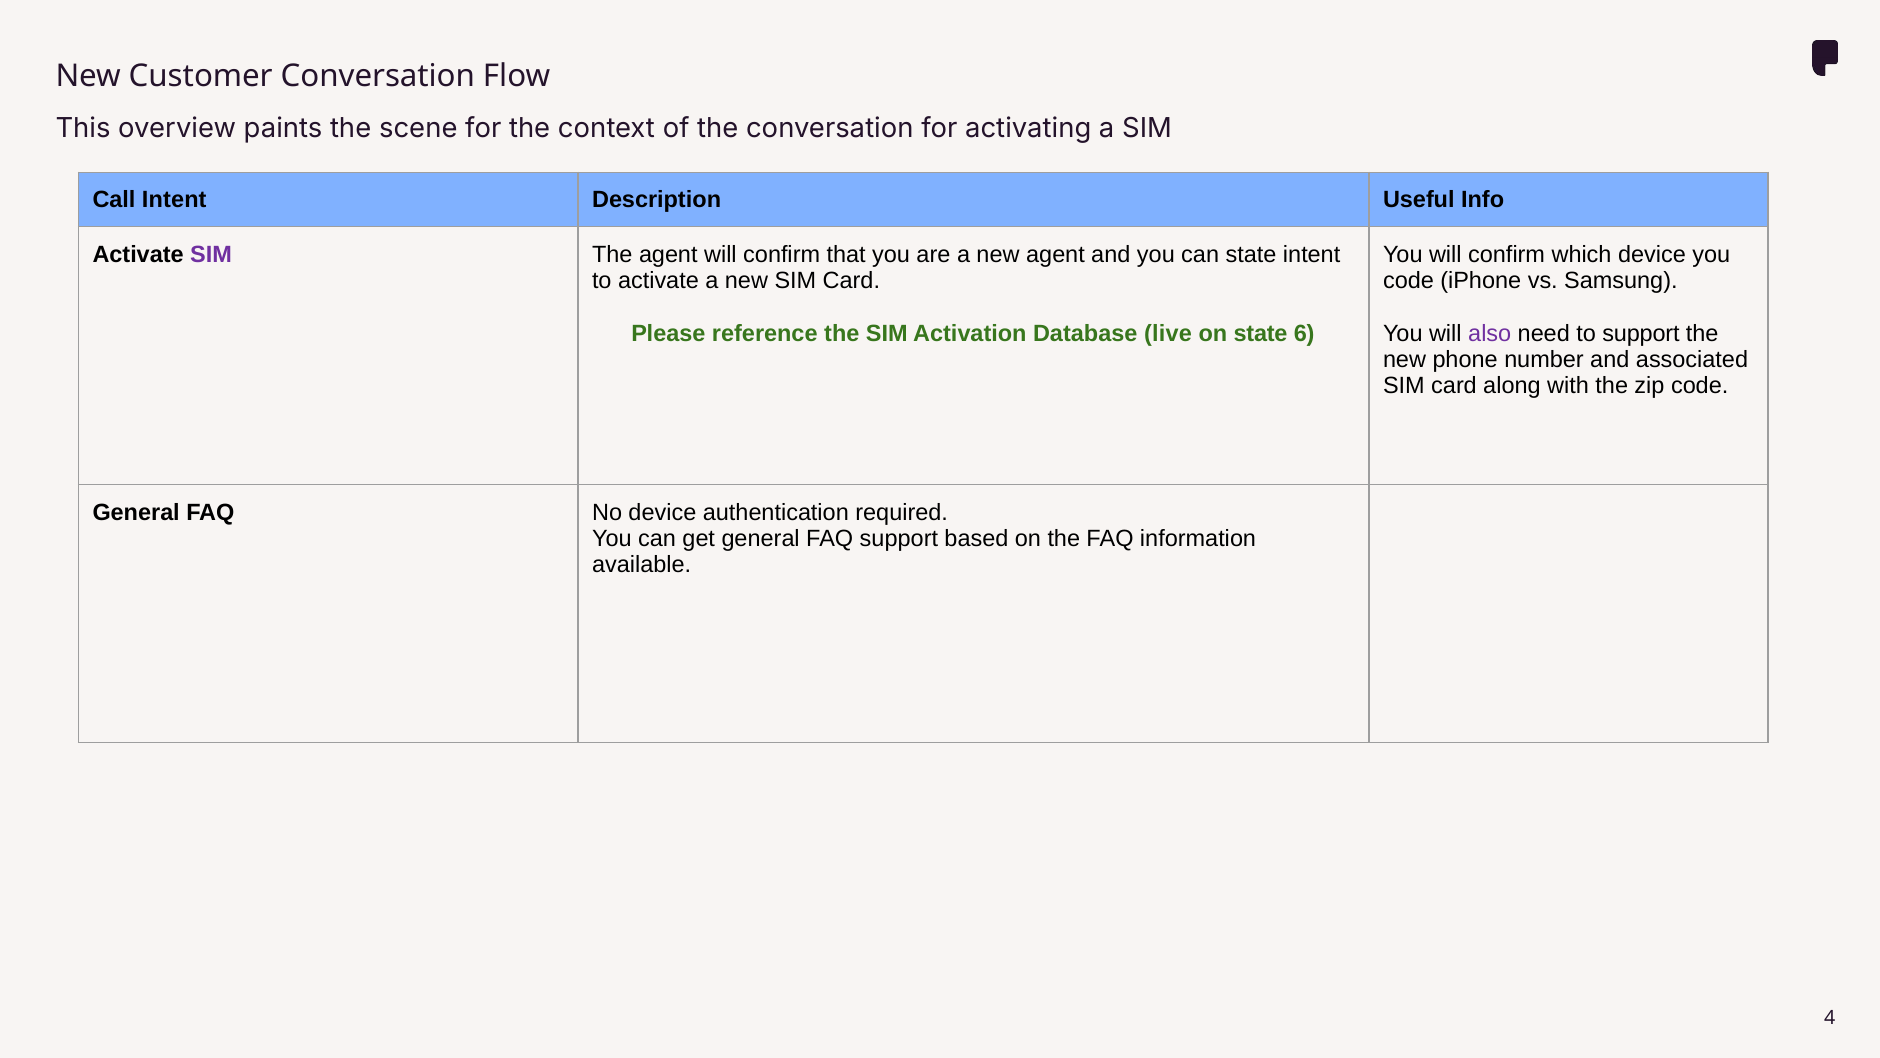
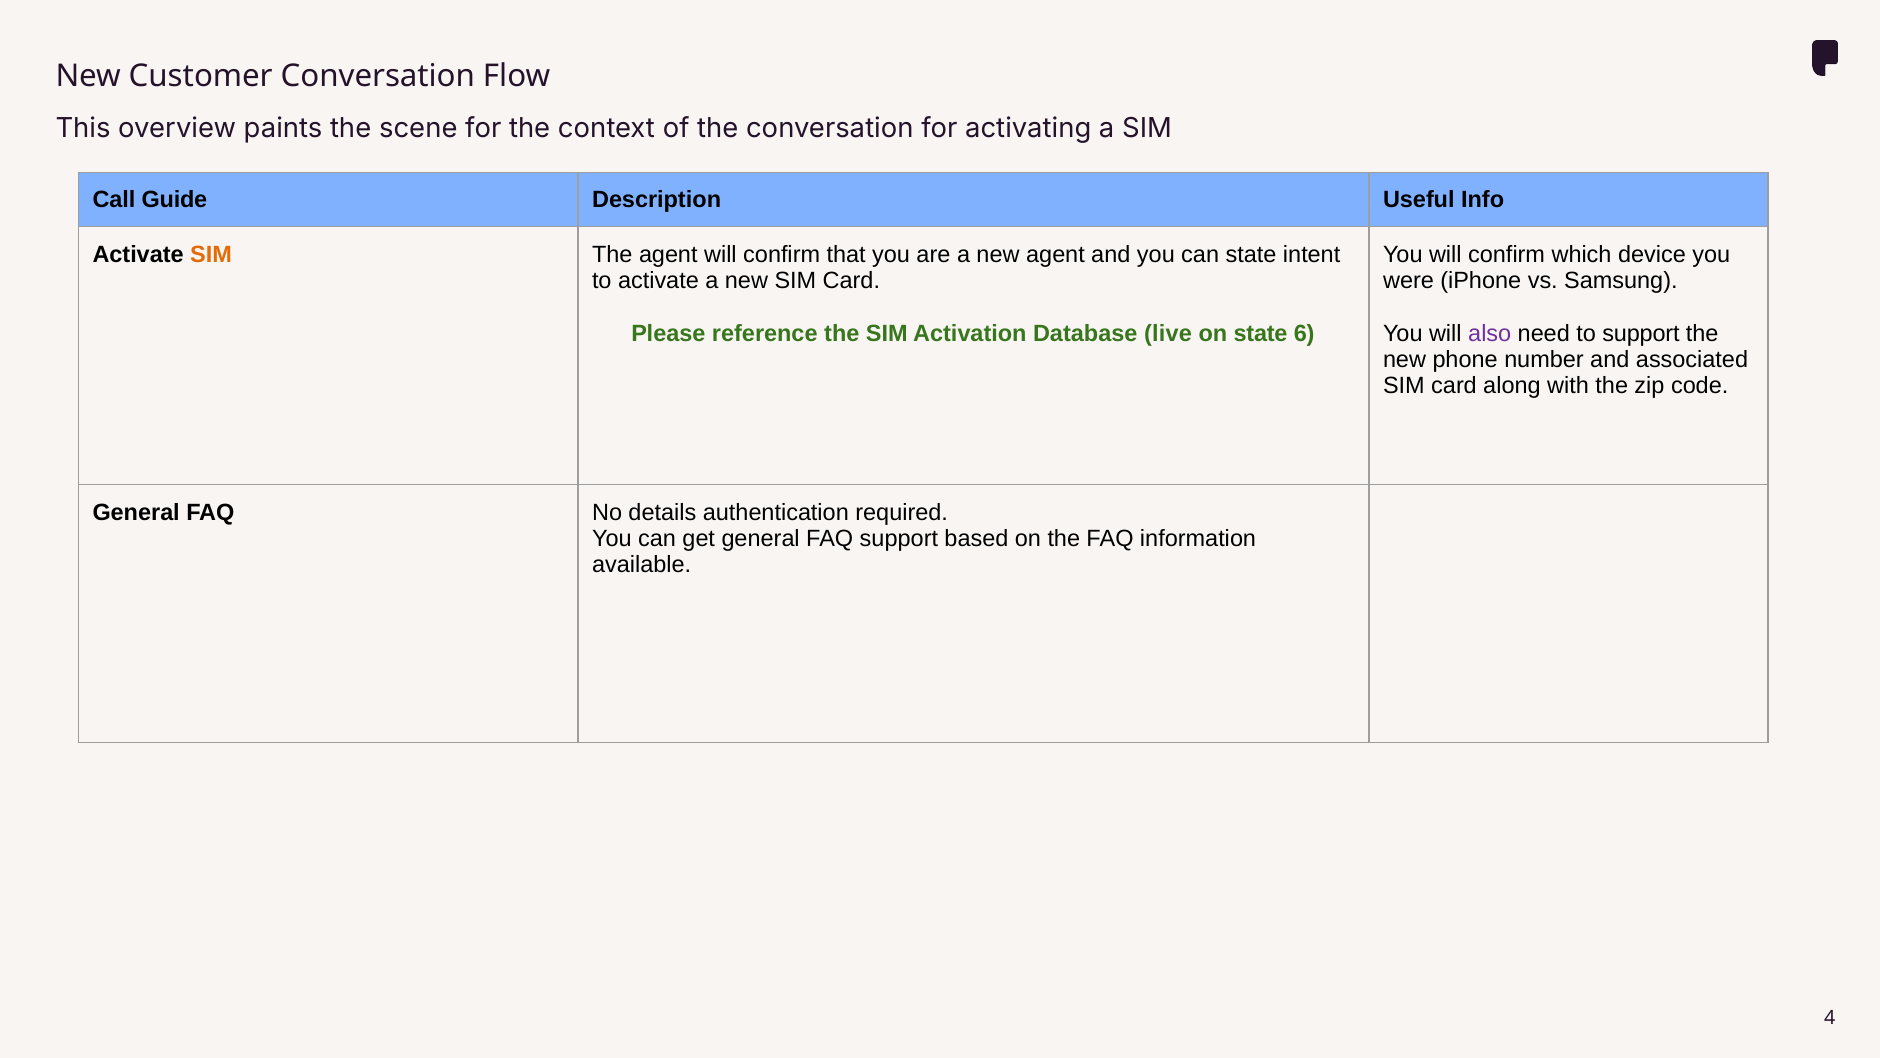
Call Intent: Intent -> Guide
SIM at (211, 254) colour: purple -> orange
code at (1408, 281): code -> were
No device: device -> details
